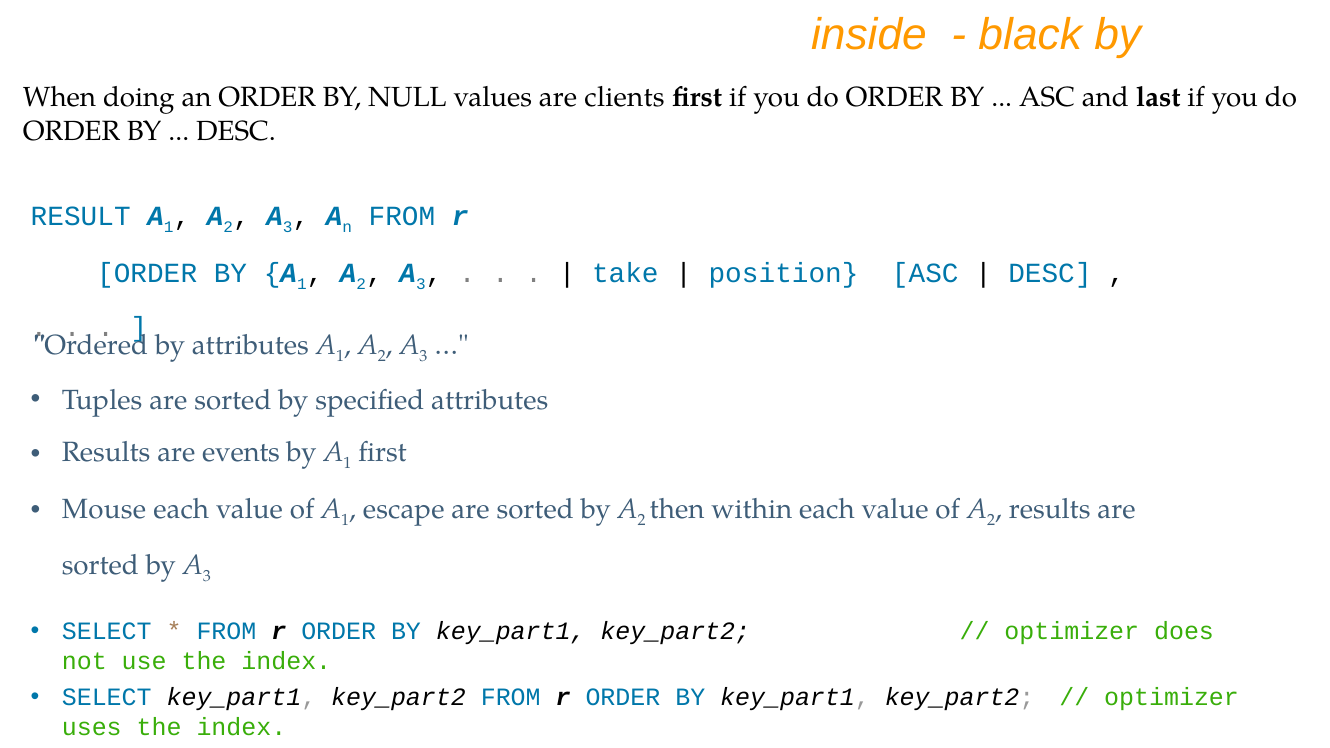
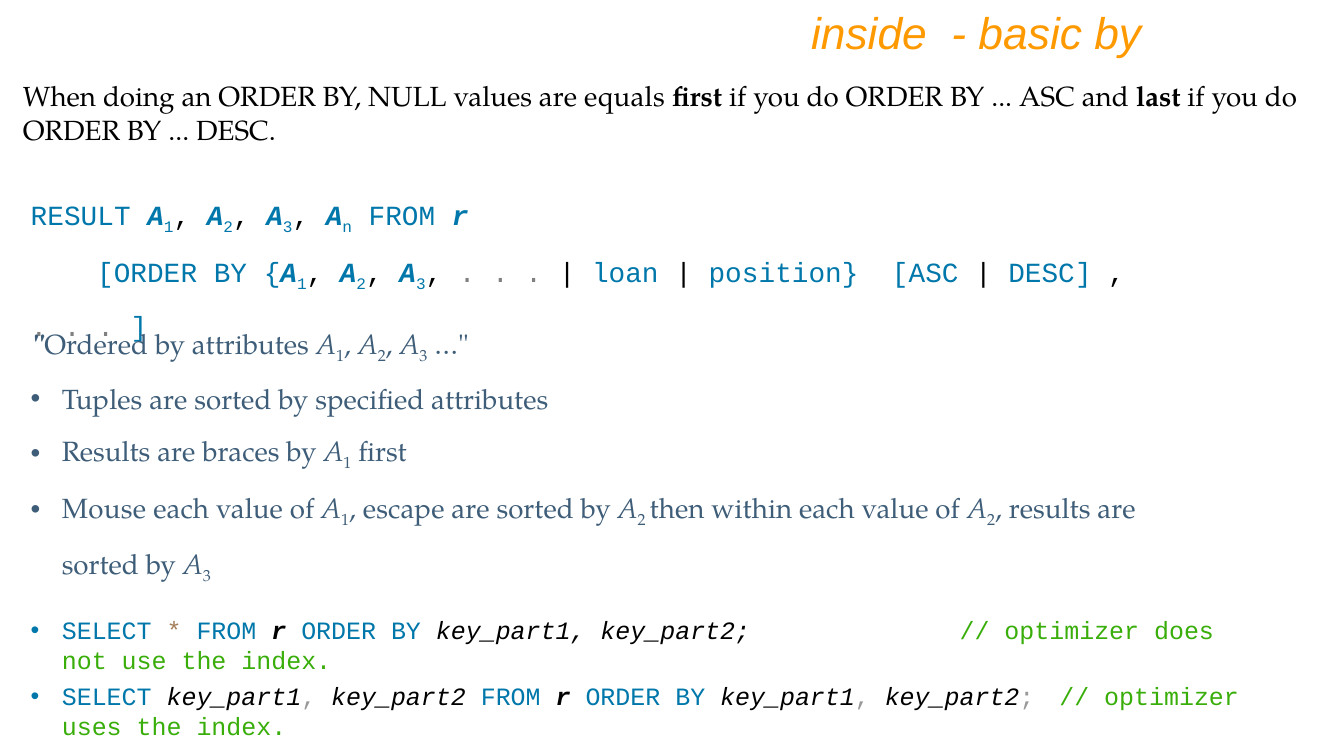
black: black -> basic
clients: clients -> equals
take: take -> loan
events: events -> braces
